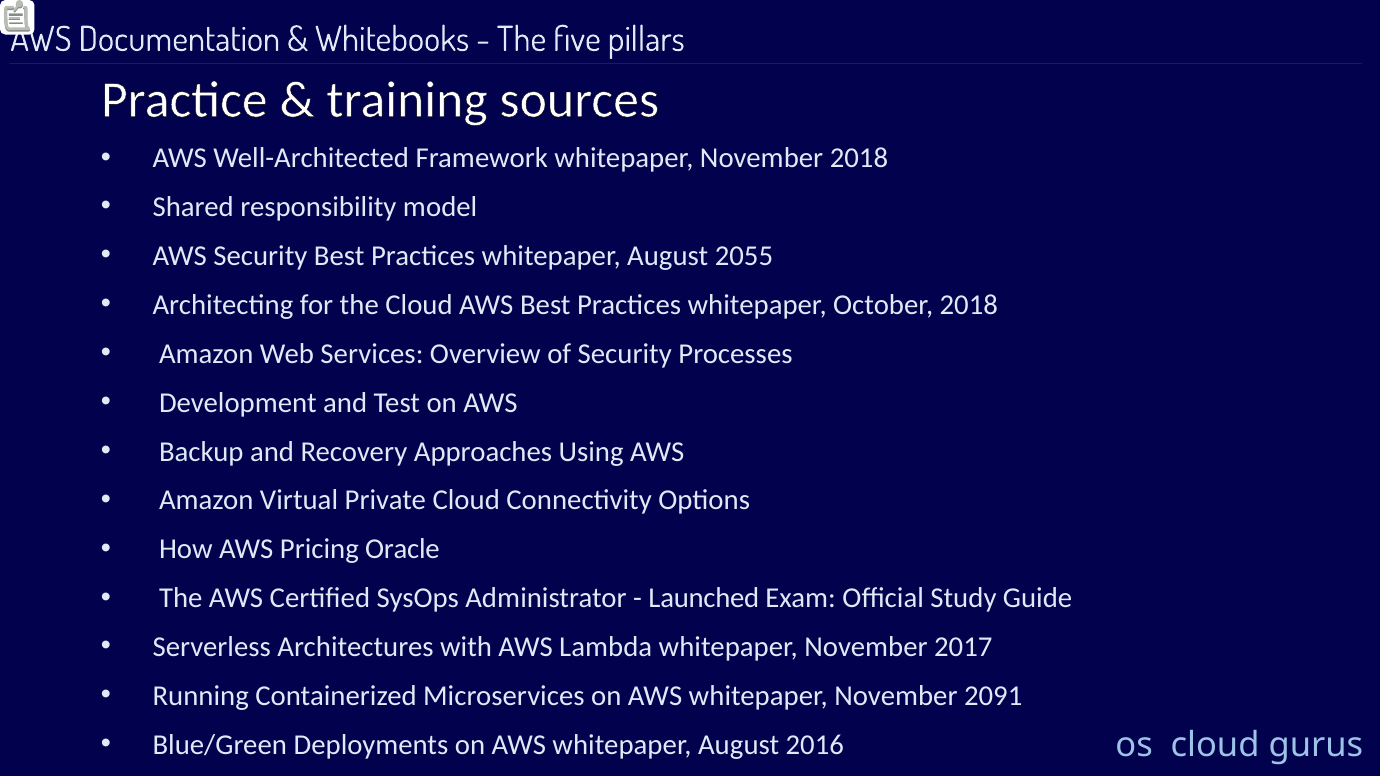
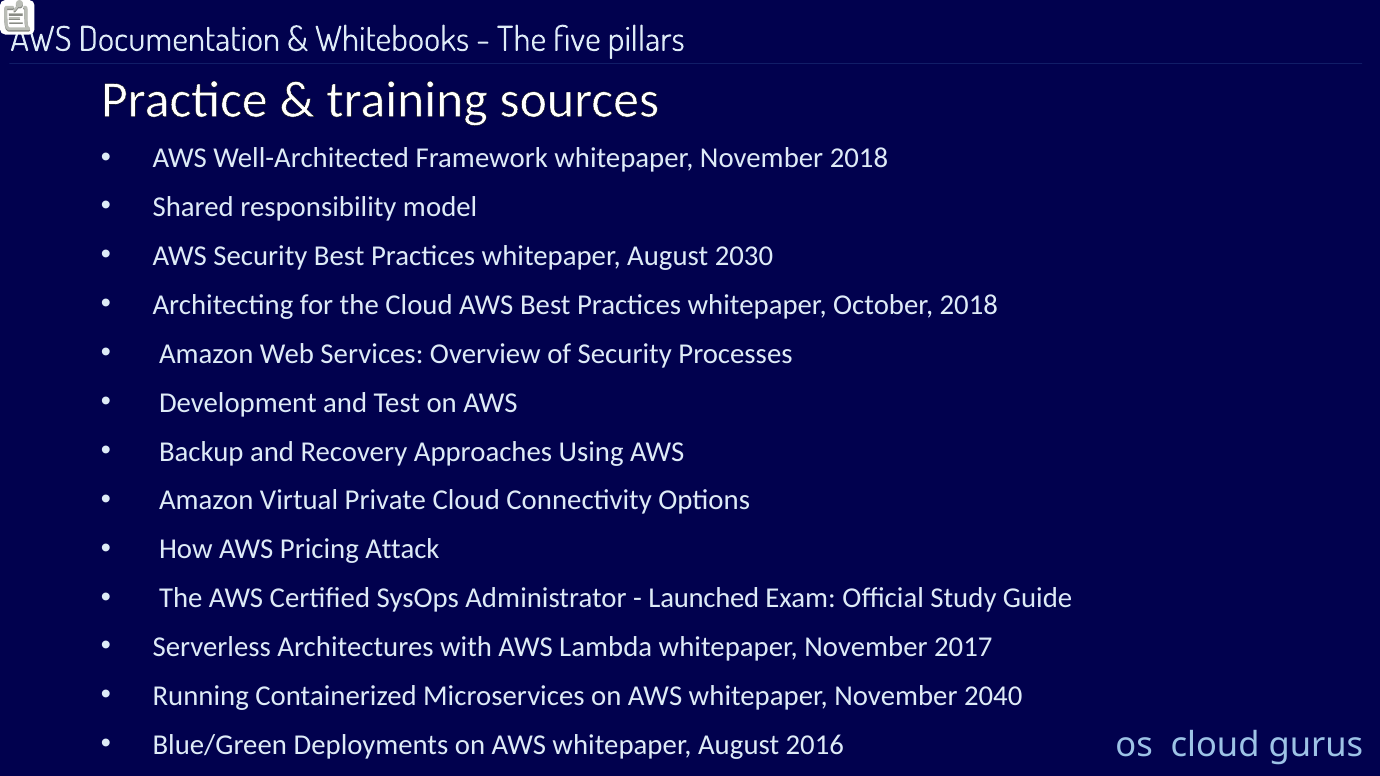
2055: 2055 -> 2030
Oracle: Oracle -> Attack
2091: 2091 -> 2040
